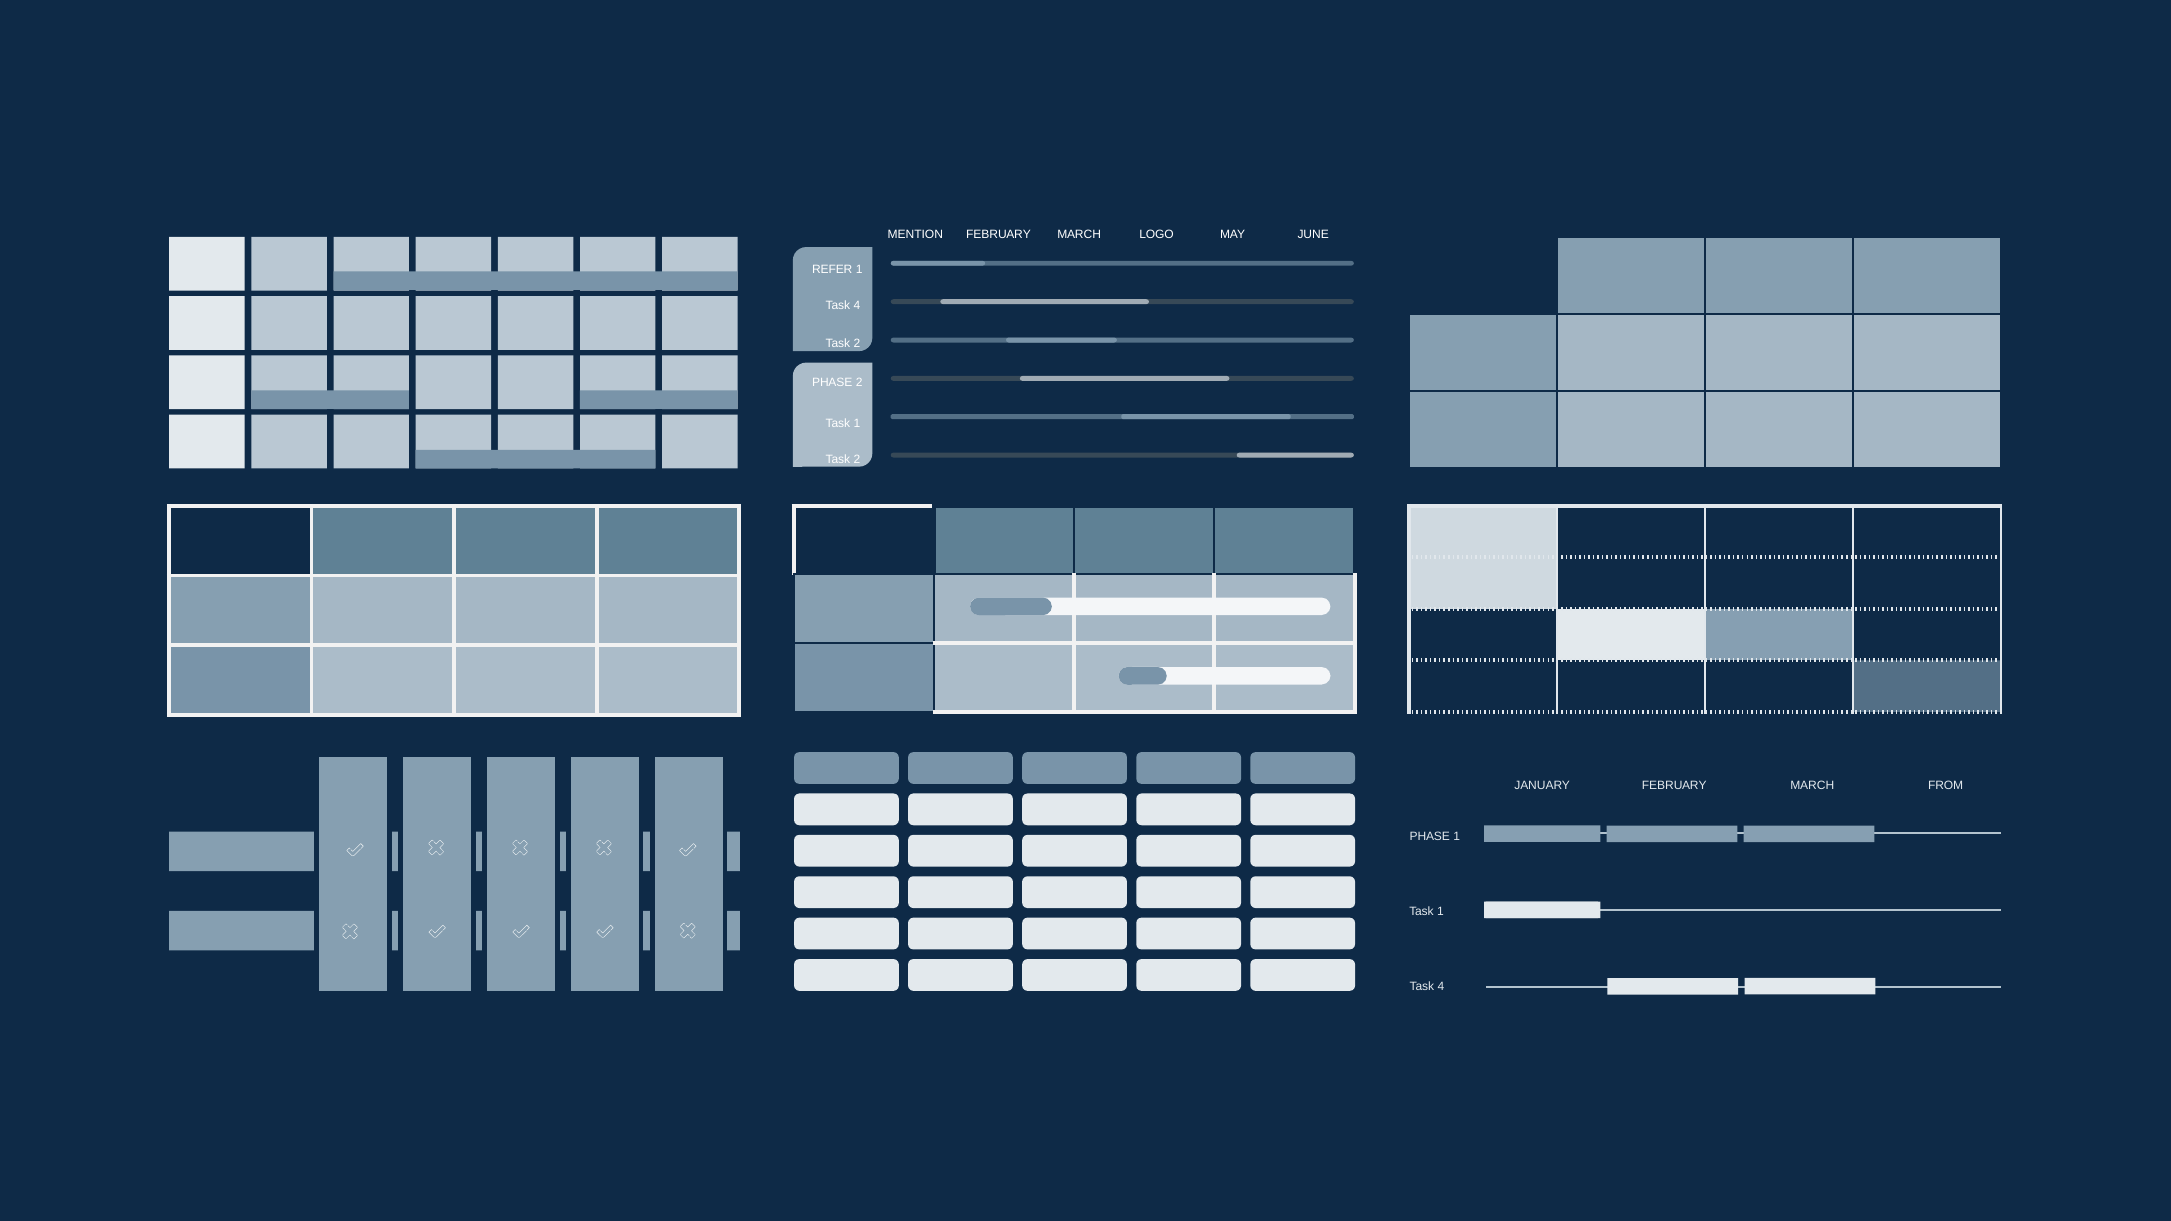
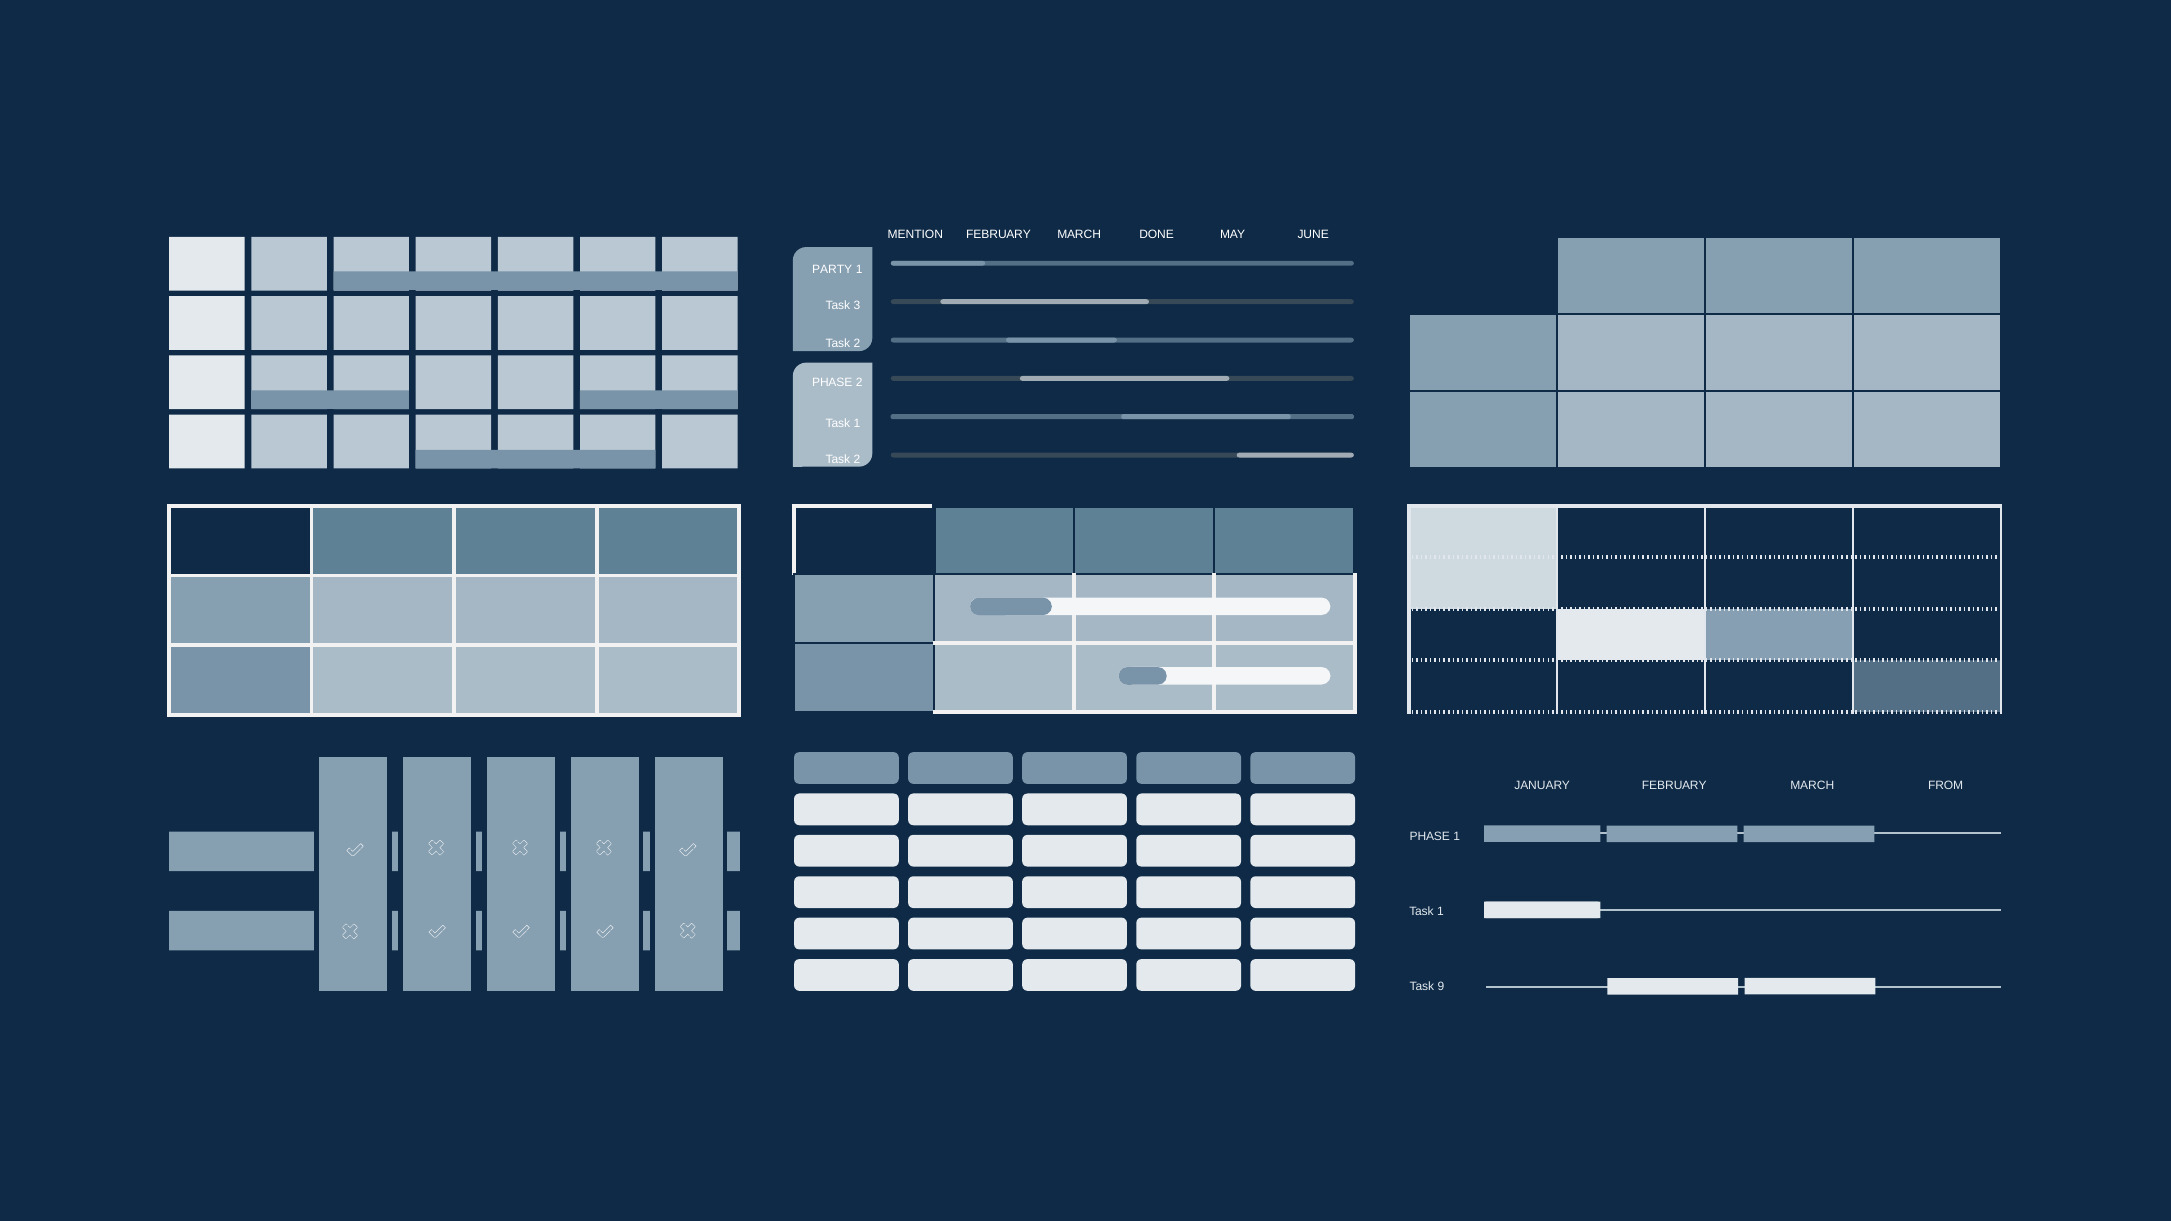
LOGO: LOGO -> DONE
REFER: REFER -> PARTY
4 at (857, 306): 4 -> 3
4 at (1441, 987): 4 -> 9
